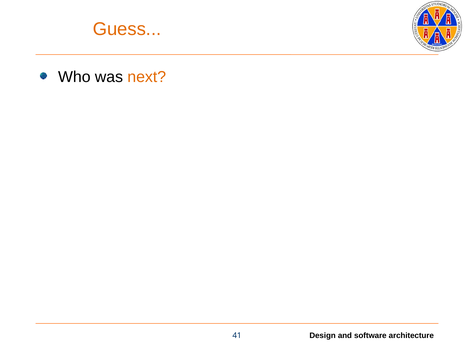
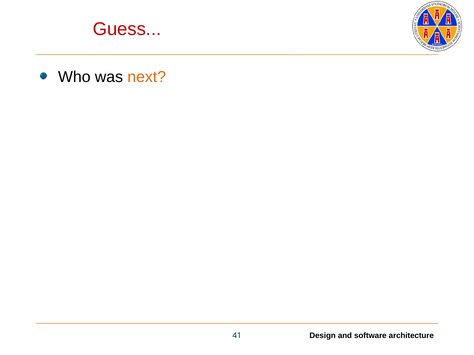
Guess colour: orange -> red
